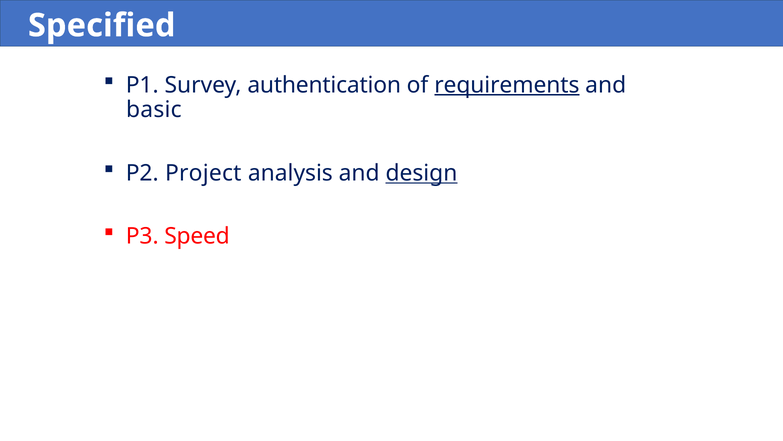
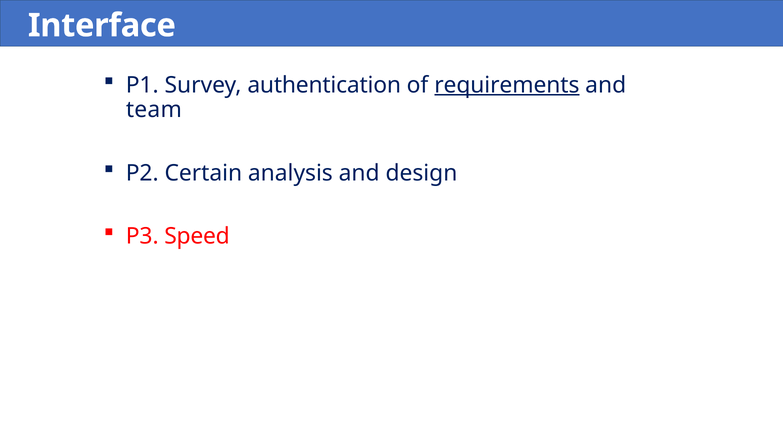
Specified: Specified -> Interface
basic: basic -> team
Project: Project -> Certain
design underline: present -> none
